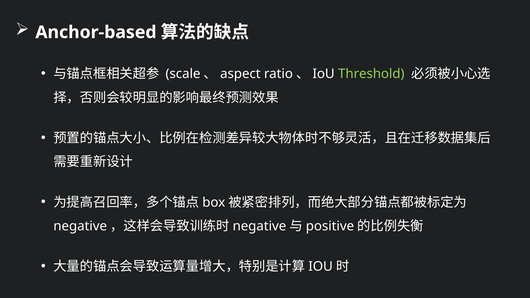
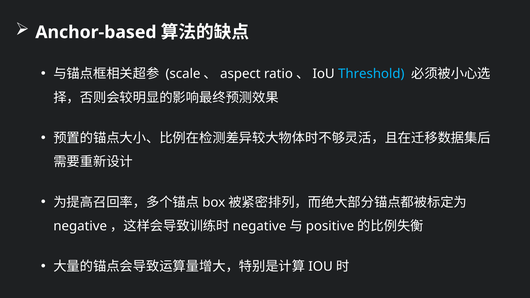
Threshold colour: light green -> light blue
